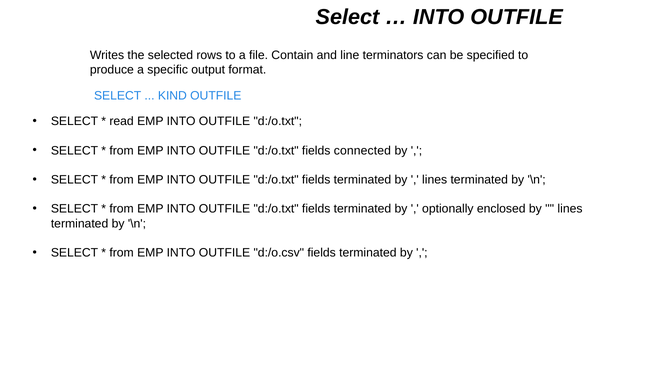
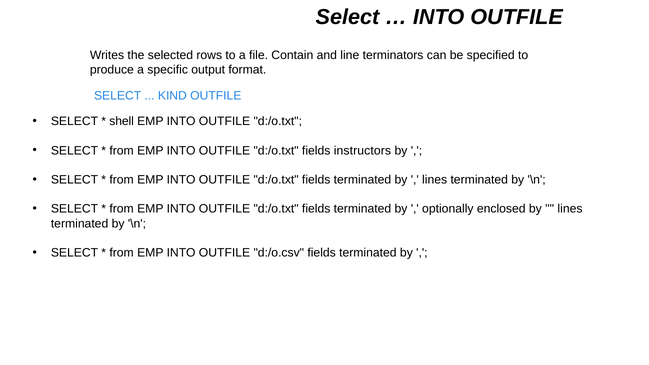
read: read -> shell
connected: connected -> instructors
